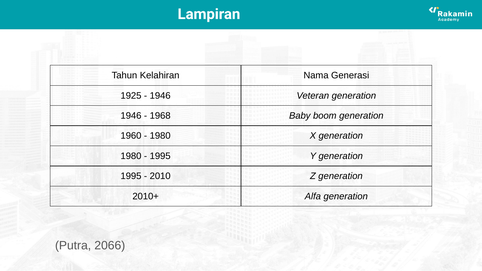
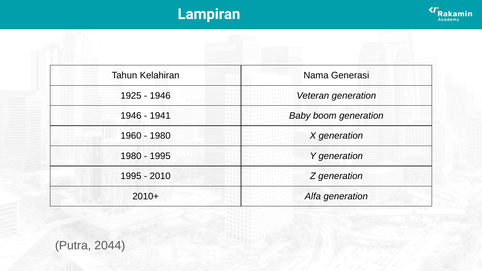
1968: 1968 -> 1941
2066: 2066 -> 2044
